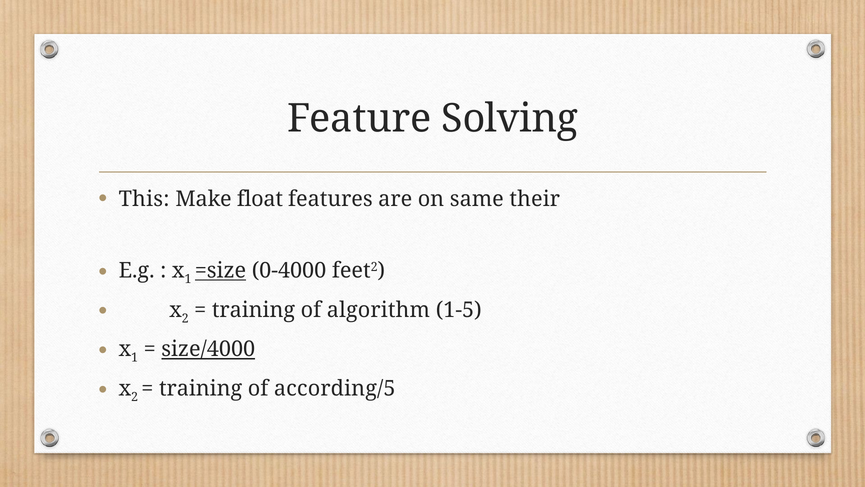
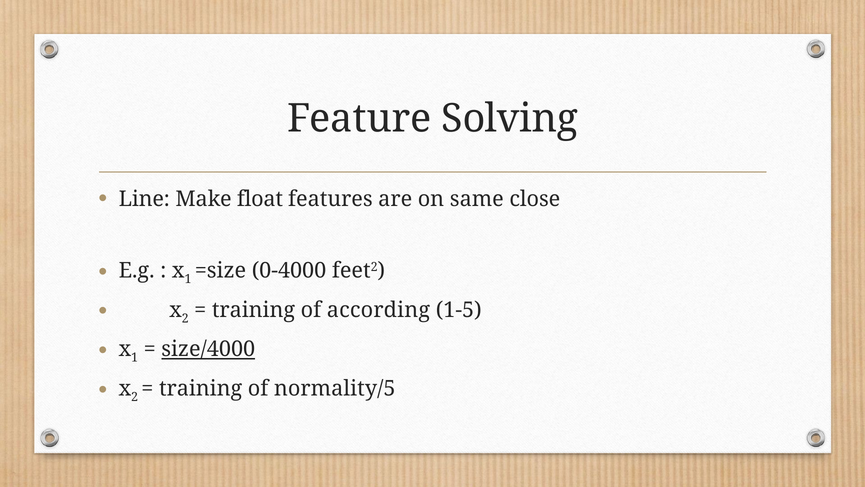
This: This -> Line
their: their -> close
=size underline: present -> none
algorithm: algorithm -> according
according/5: according/5 -> normality/5
